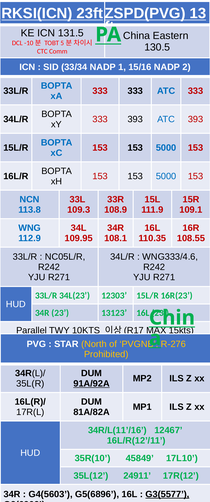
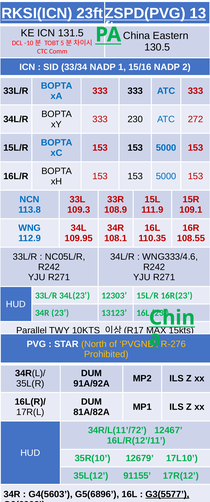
333 393: 393 -> 230
ATC 393: 393 -> 272
91A/92A underline: present -> none
34R/L(11’/16: 34R/L(11’/16 -> 34R/L(11’/72
45849: 45849 -> 12679
24911: 24911 -> 91155
